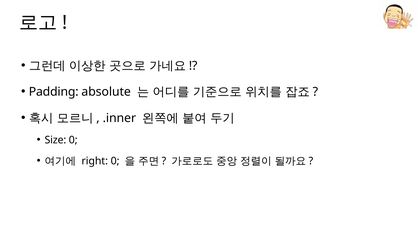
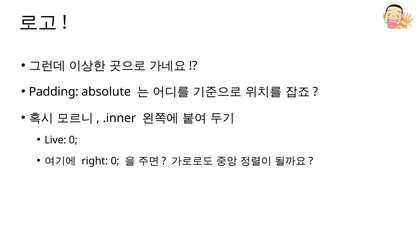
Size: Size -> Live
